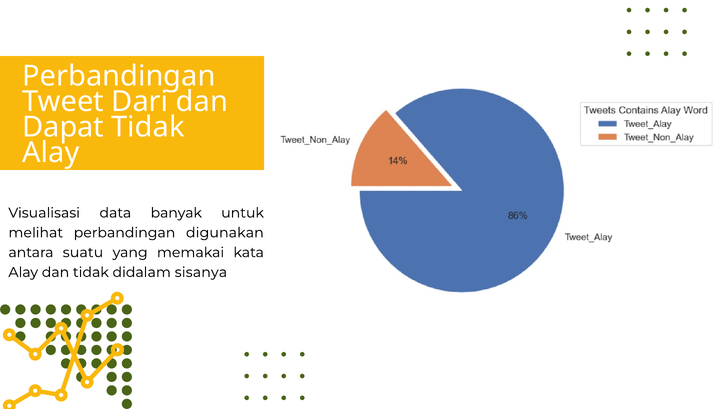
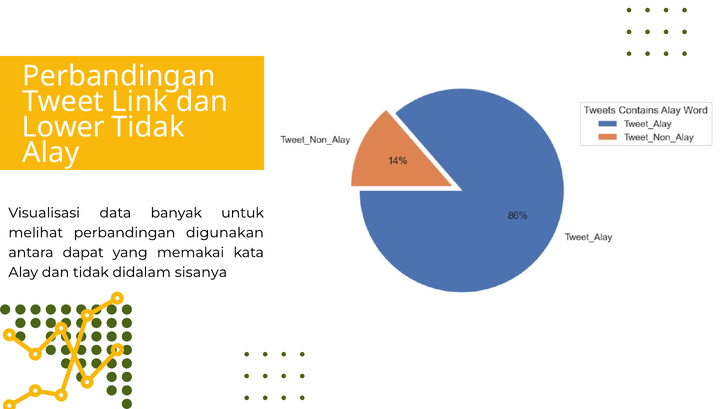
Dari: Dari -> Link
Dapat: Dapat -> Lower
suatu: suatu -> dapat
